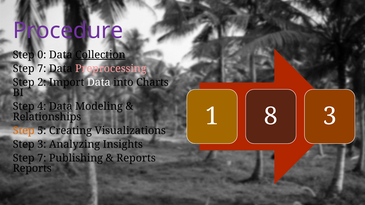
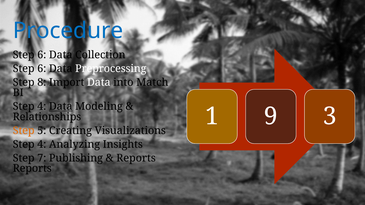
Procedure colour: purple -> blue
0 at (42, 55): 0 -> 6
Collection underline: present -> none
7 at (42, 69): 7 -> 6
Preprocessing colour: pink -> white
2: 2 -> 8
Charts: Charts -> Match
8: 8 -> 9
3 at (42, 144): 3 -> 4
